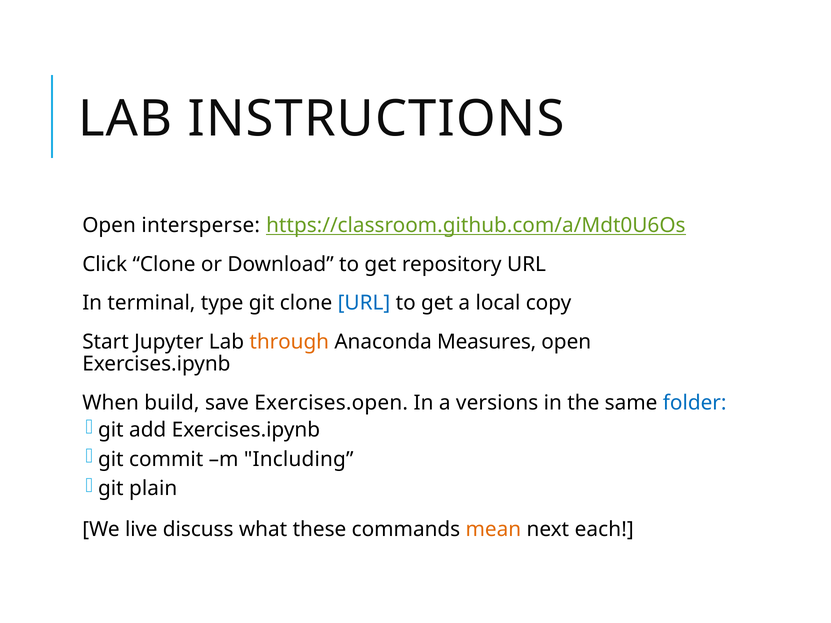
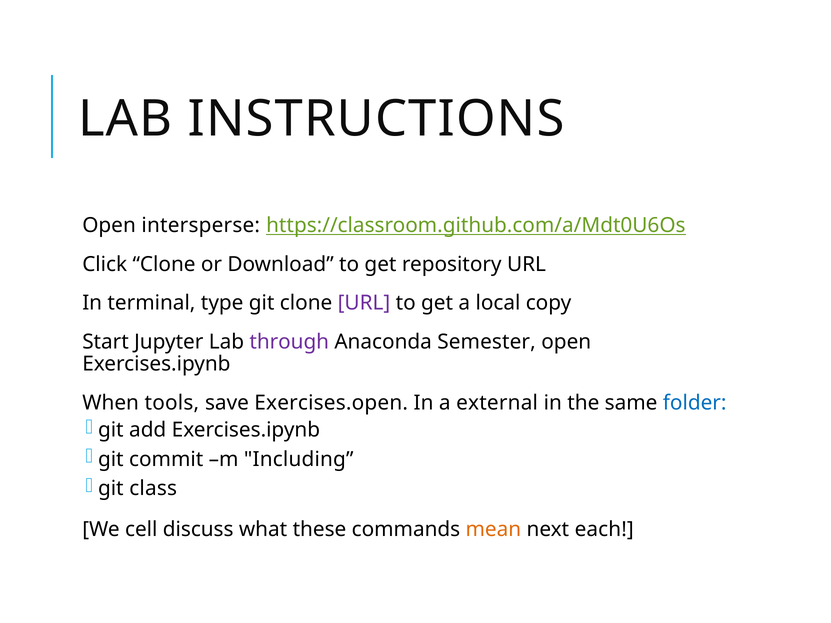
URL at (364, 303) colour: blue -> purple
through colour: orange -> purple
Measures: Measures -> Semester
build: build -> tools
versions: versions -> external
plain: plain -> class
live: live -> cell
